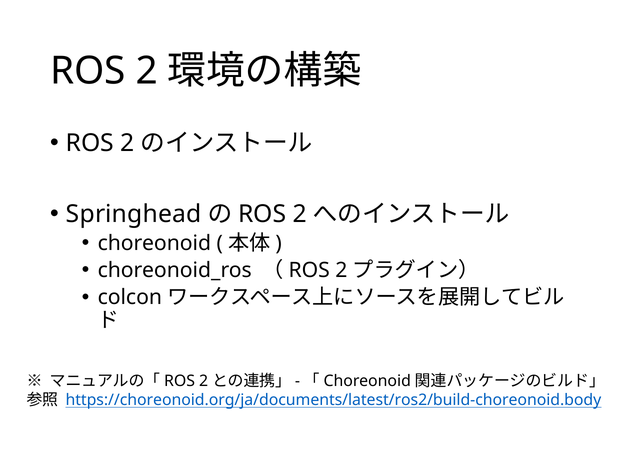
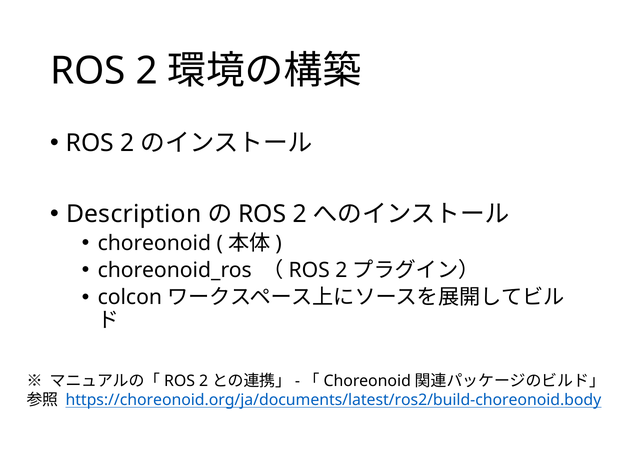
Springhead: Springhead -> Description
